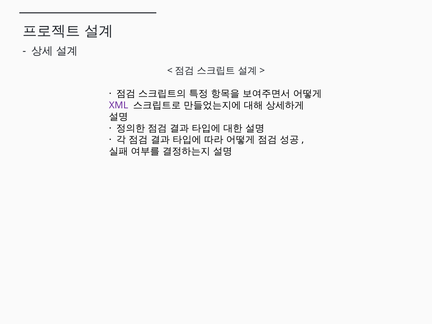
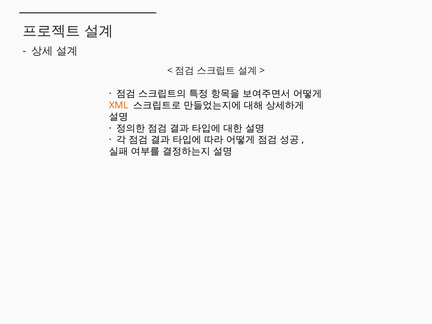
XML colour: purple -> orange
